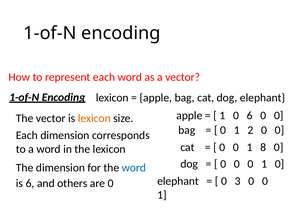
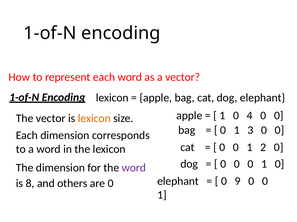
0 6: 6 -> 4
2: 2 -> 3
8: 8 -> 2
word at (134, 168) colour: blue -> purple
3: 3 -> 9
is 6: 6 -> 8
